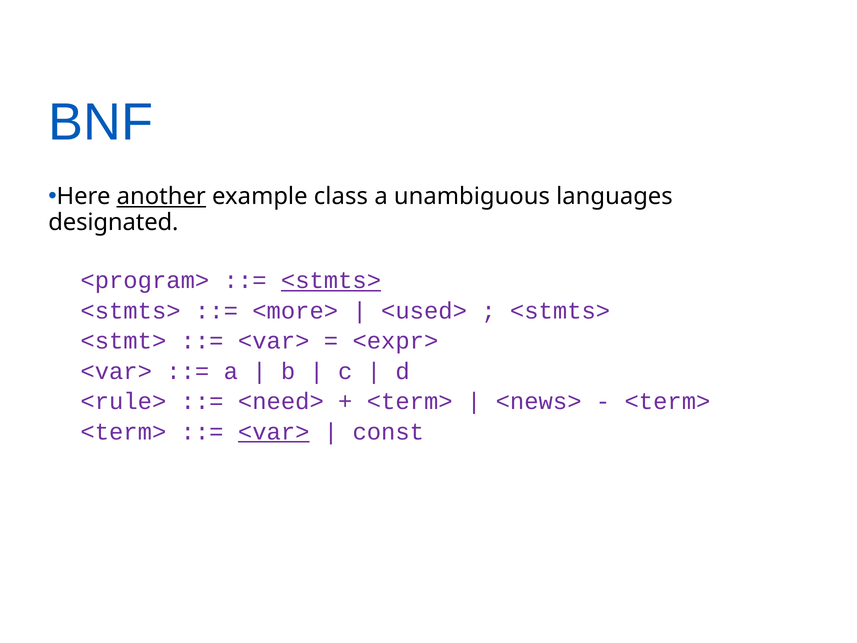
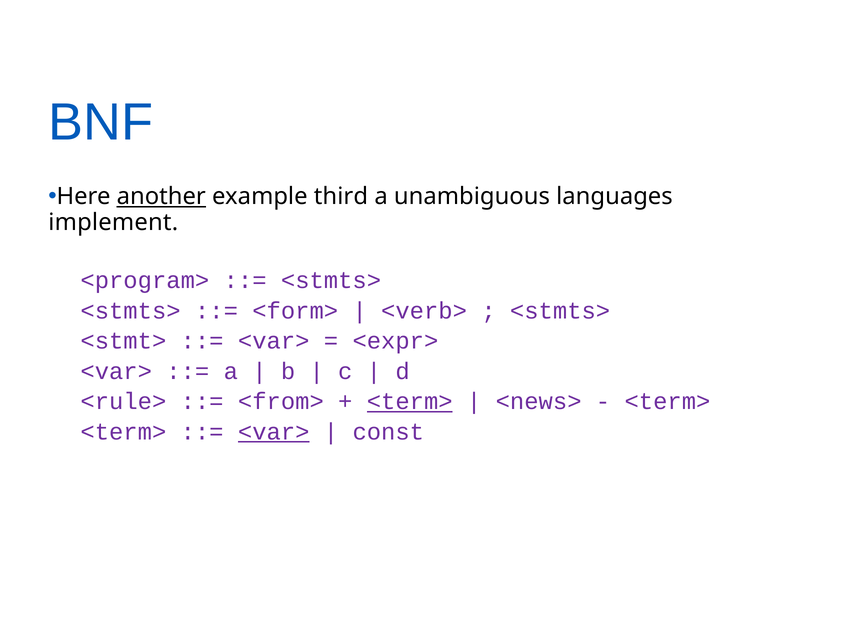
class: class -> third
designated: designated -> implement
<stmts> at (331, 281) underline: present -> none
<more>: <more> -> <form>
<used>: <used> -> <verb>
<need>: <need> -> <from>
<term> at (410, 401) underline: none -> present
